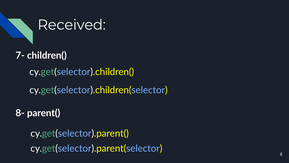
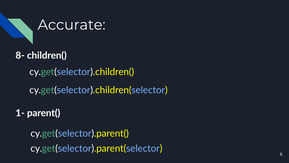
Received: Received -> Accurate
7-: 7- -> 8-
8-: 8- -> 1-
